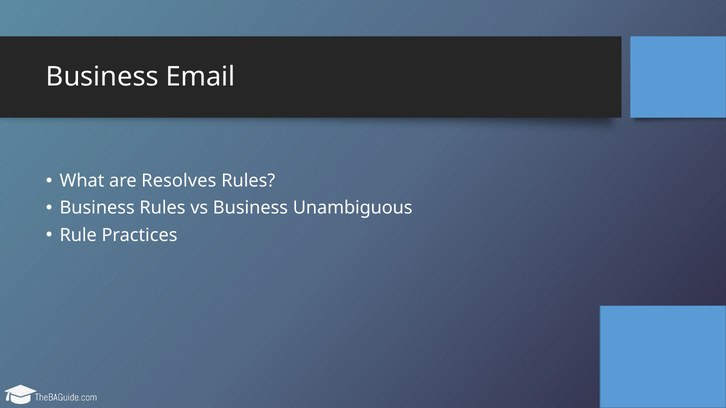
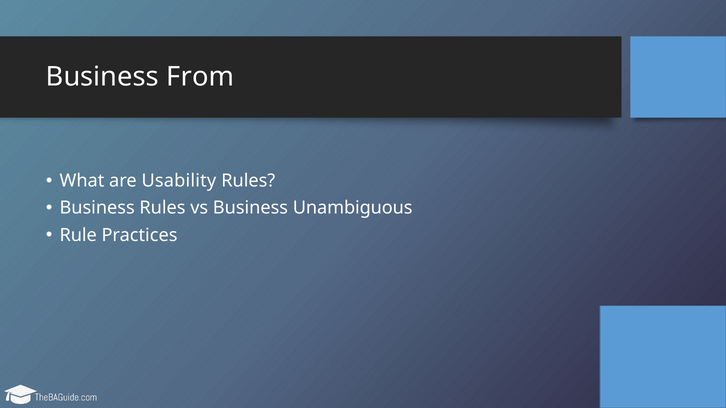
Email: Email -> From
Resolves: Resolves -> Usability
